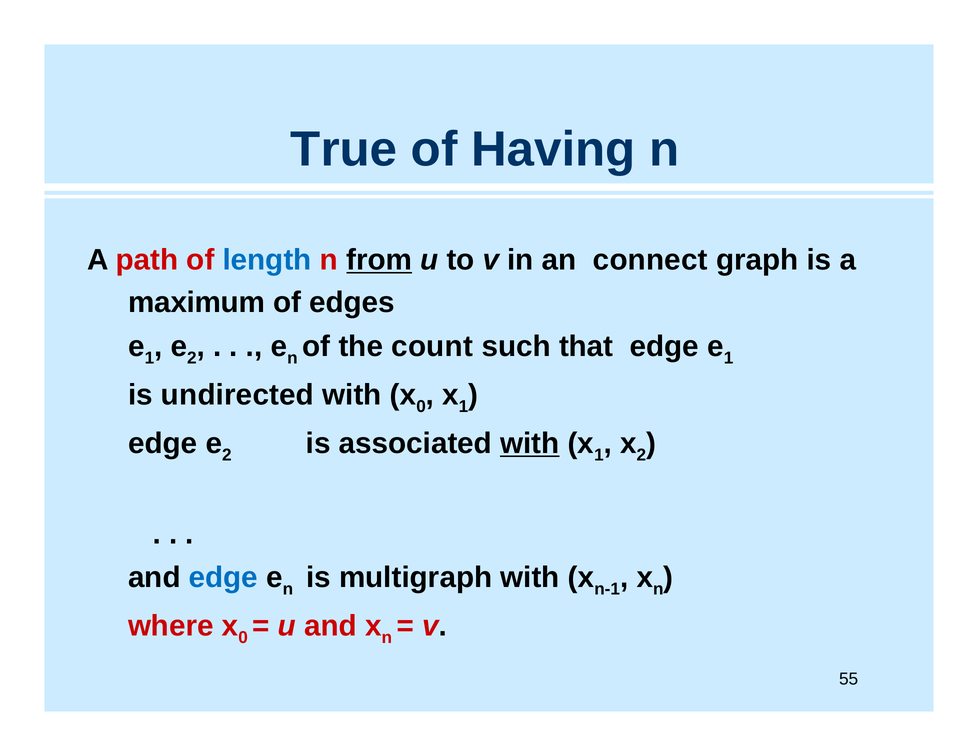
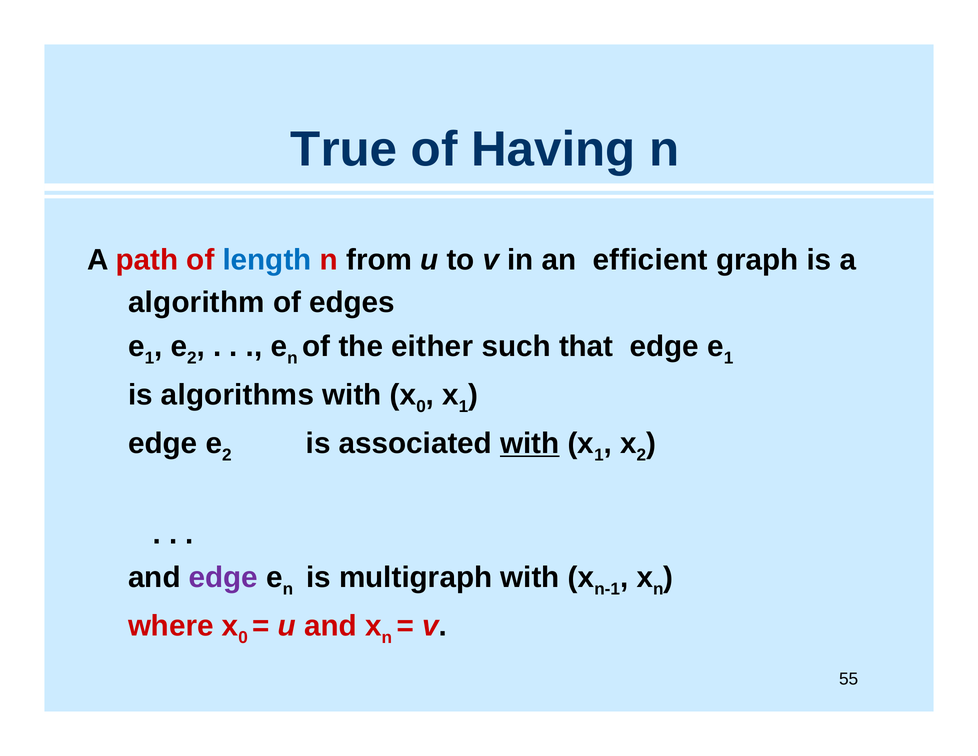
from underline: present -> none
connect: connect -> efficient
maximum: maximum -> algorithm
count: count -> either
undirected: undirected -> algorithms
edge at (223, 577) colour: blue -> purple
